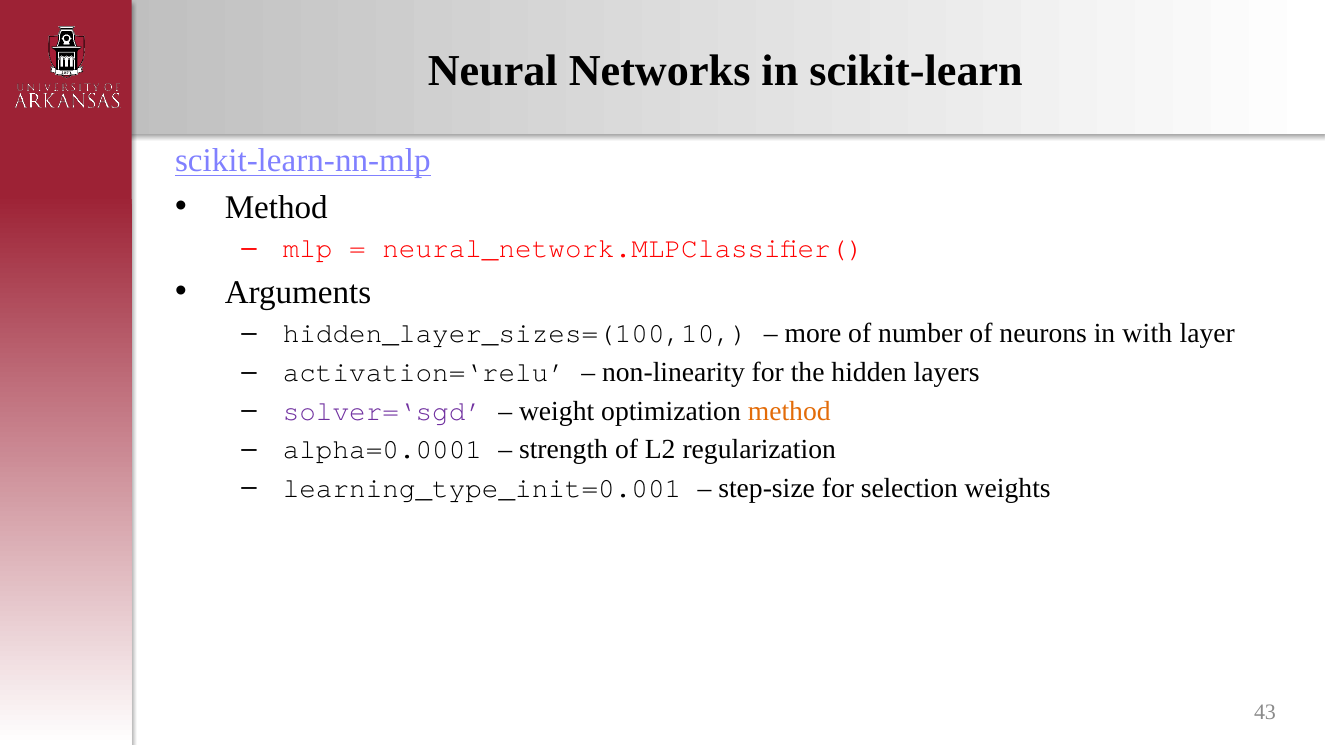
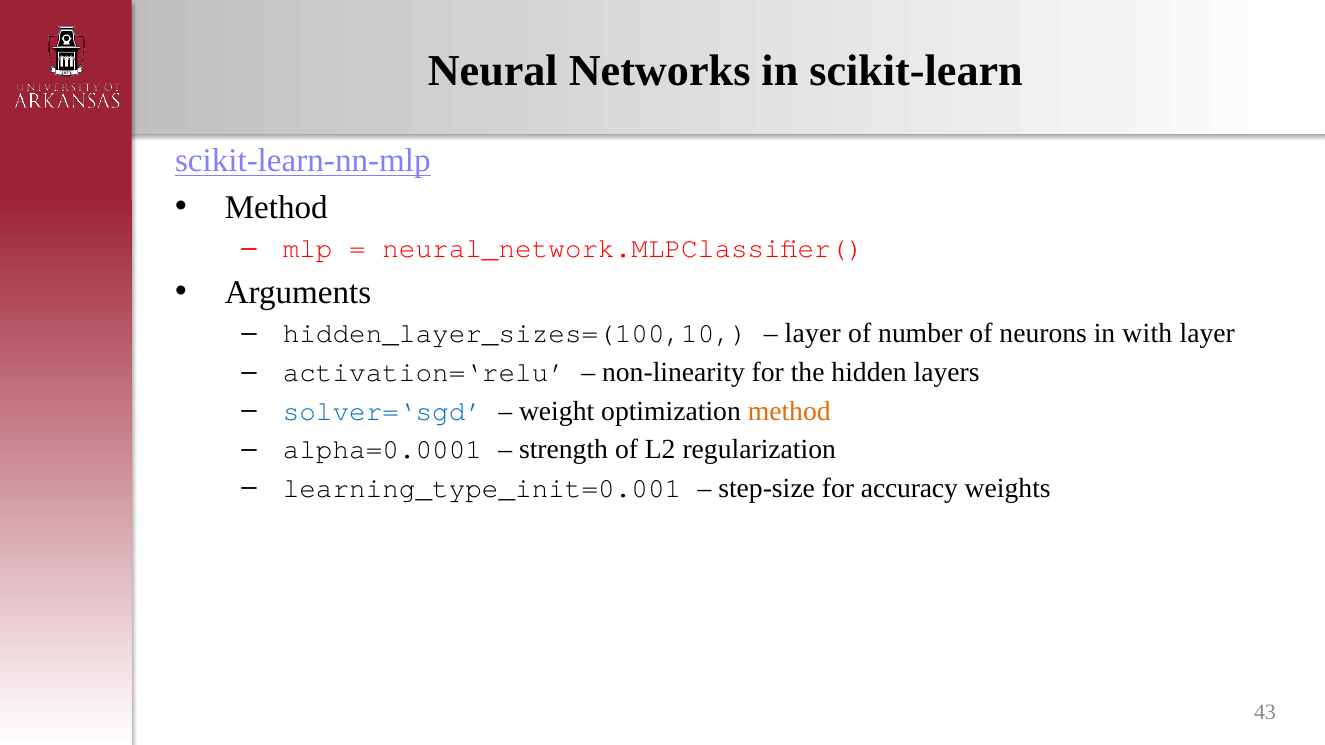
more at (813, 334): more -> layer
solver=‘sgd colour: purple -> blue
selection: selection -> accuracy
